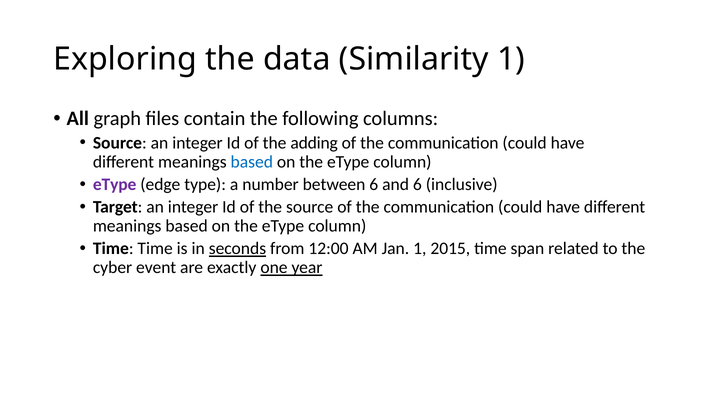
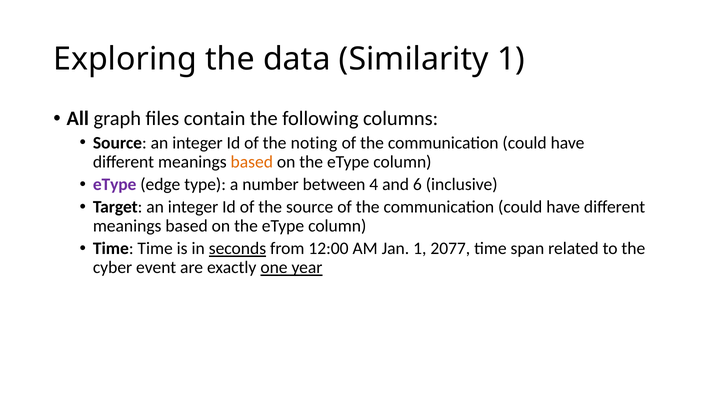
adding: adding -> noting
based at (252, 162) colour: blue -> orange
between 6: 6 -> 4
2015: 2015 -> 2077
